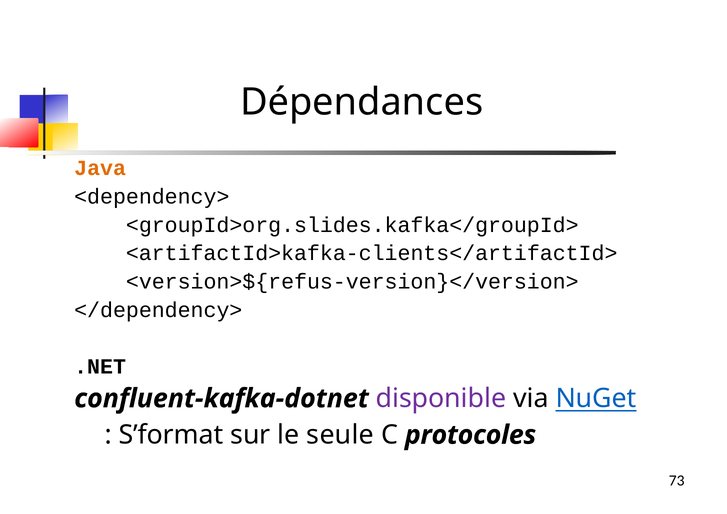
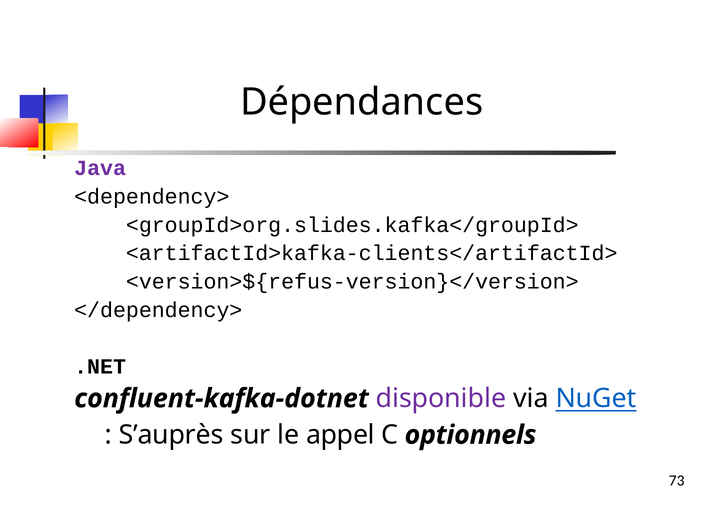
Java colour: orange -> purple
S’format: S’format -> S’auprès
seule: seule -> appel
protocoles: protocoles -> optionnels
